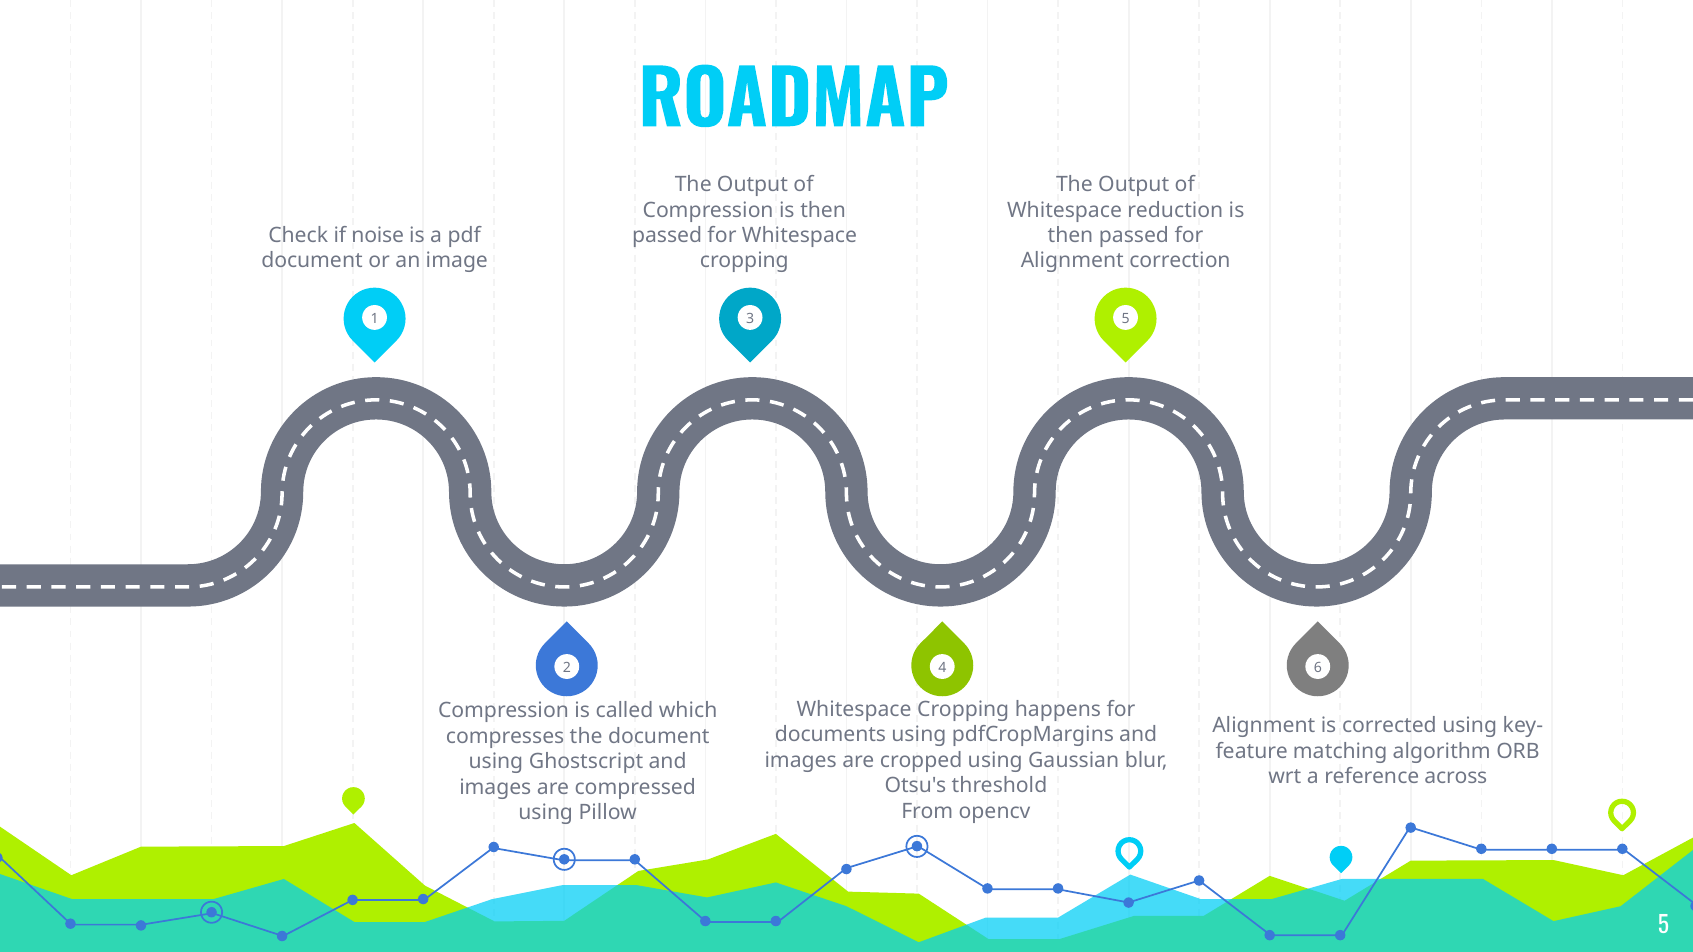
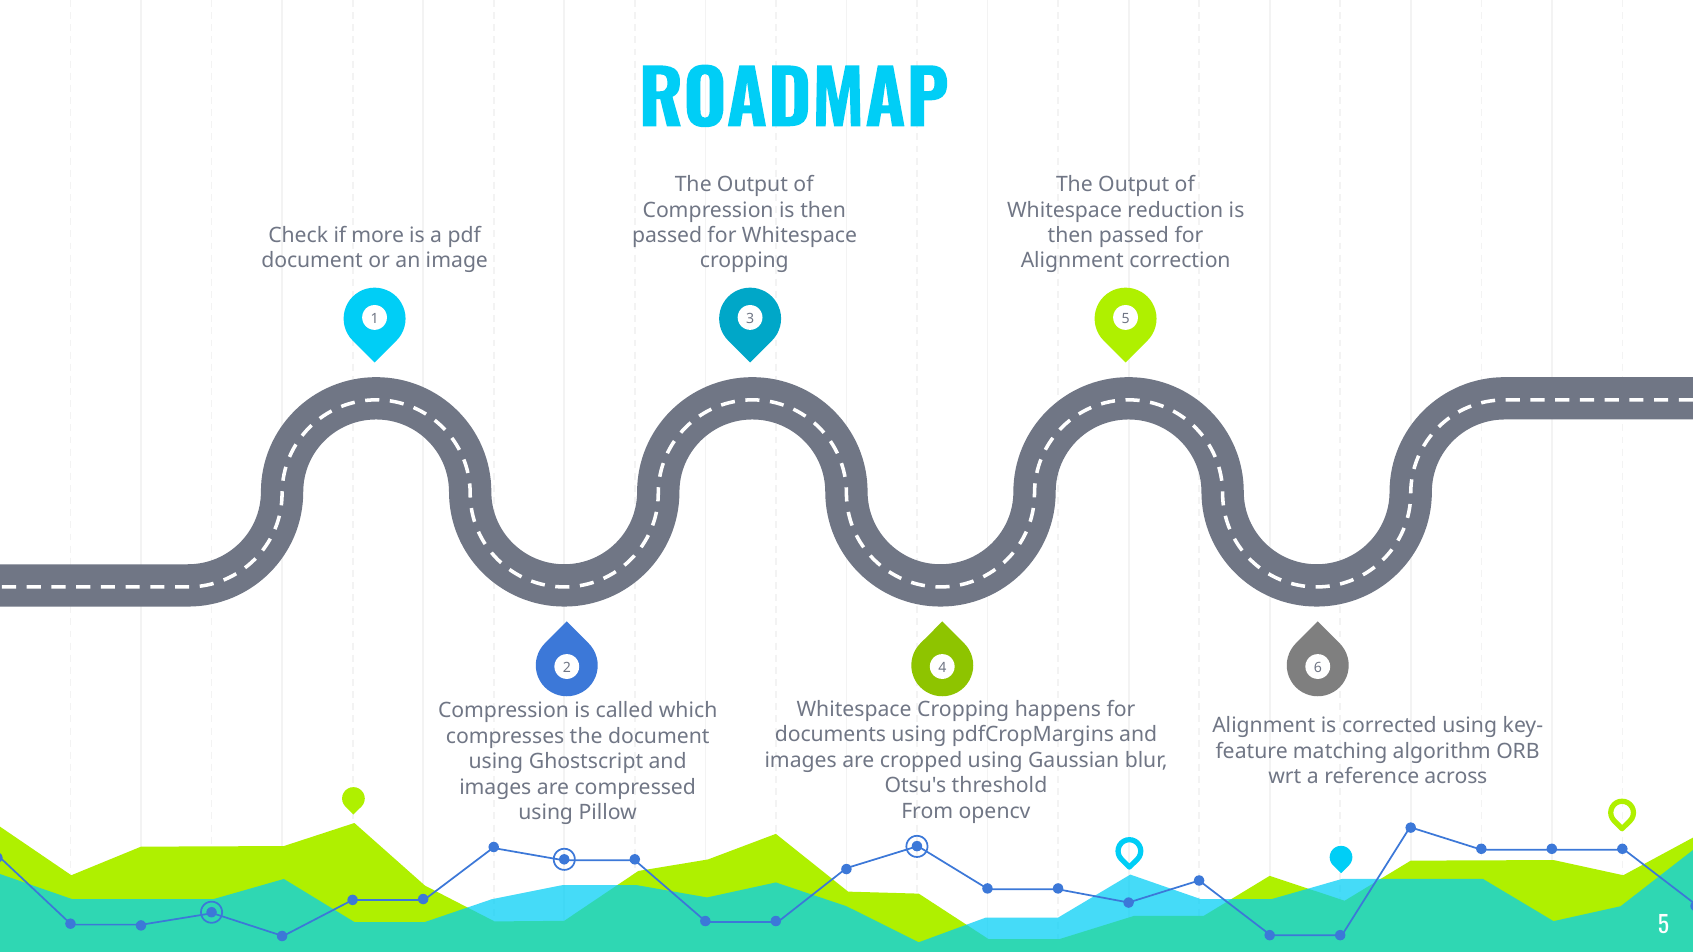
noise: noise -> more
